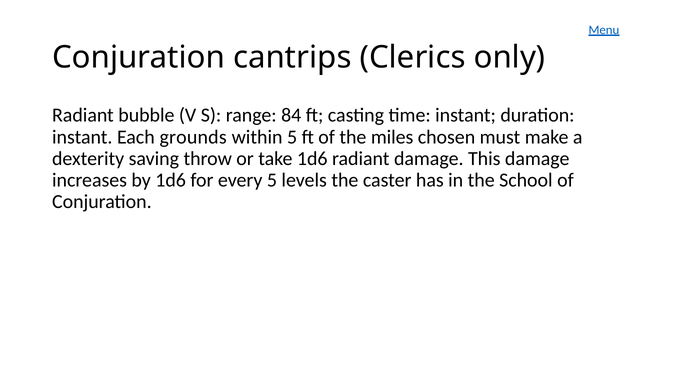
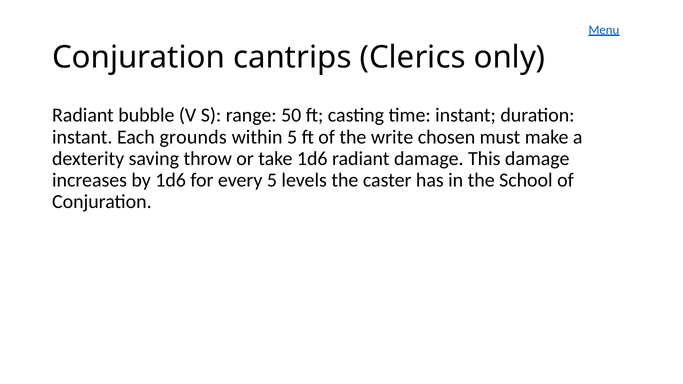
84: 84 -> 50
miles: miles -> write
